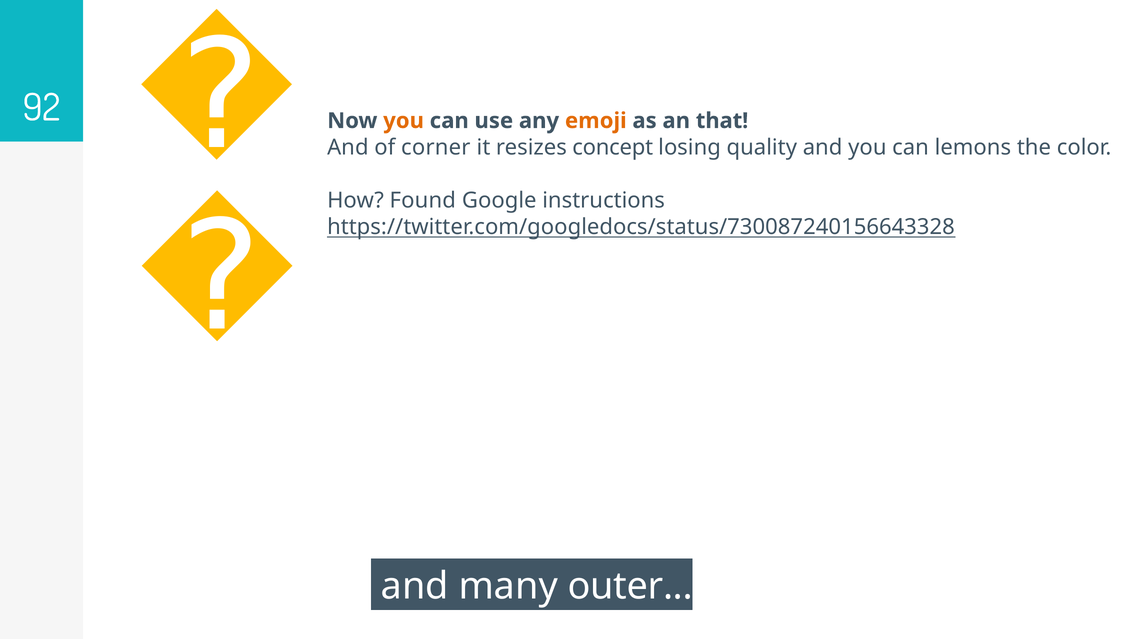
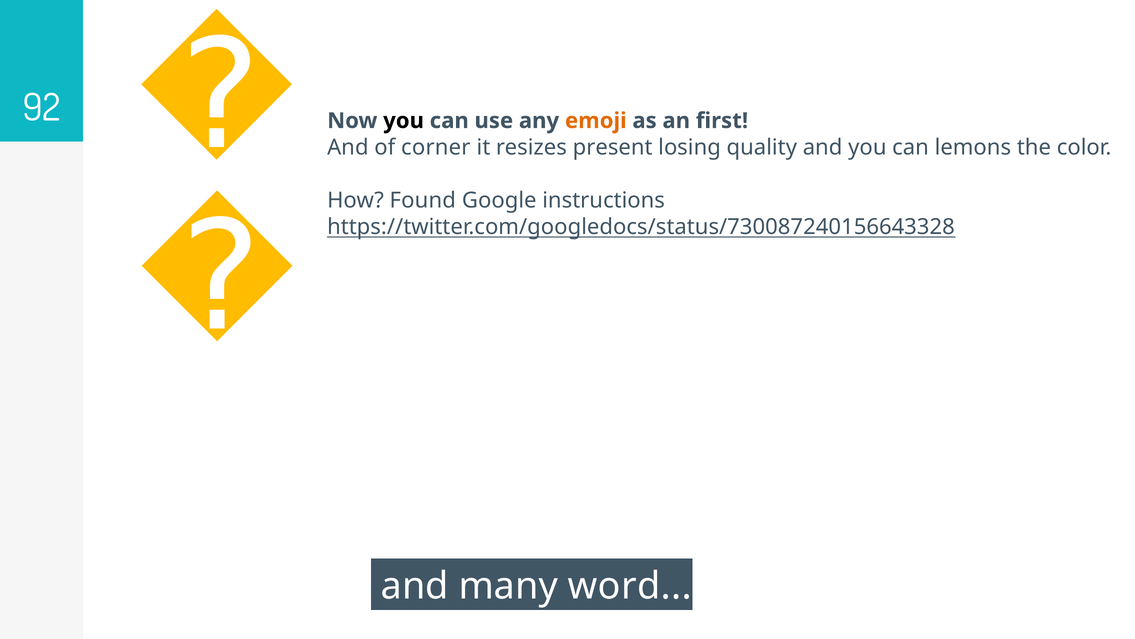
you at (404, 121) colour: orange -> black
that: that -> first
concept: concept -> present
outer: outer -> word
